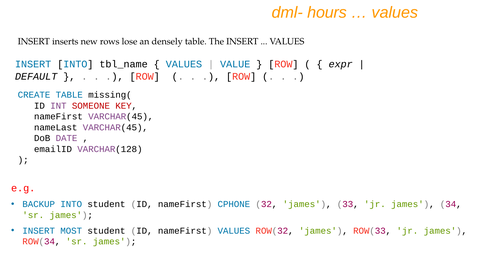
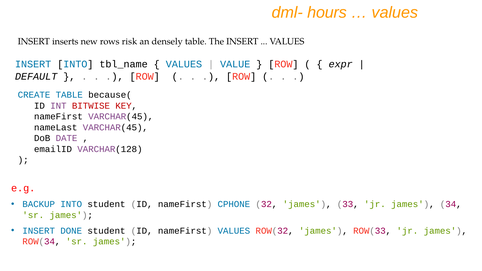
lose: lose -> risk
missing(: missing( -> because(
SOMEONE: SOMEONE -> BITWISE
MOST: MOST -> DONE
